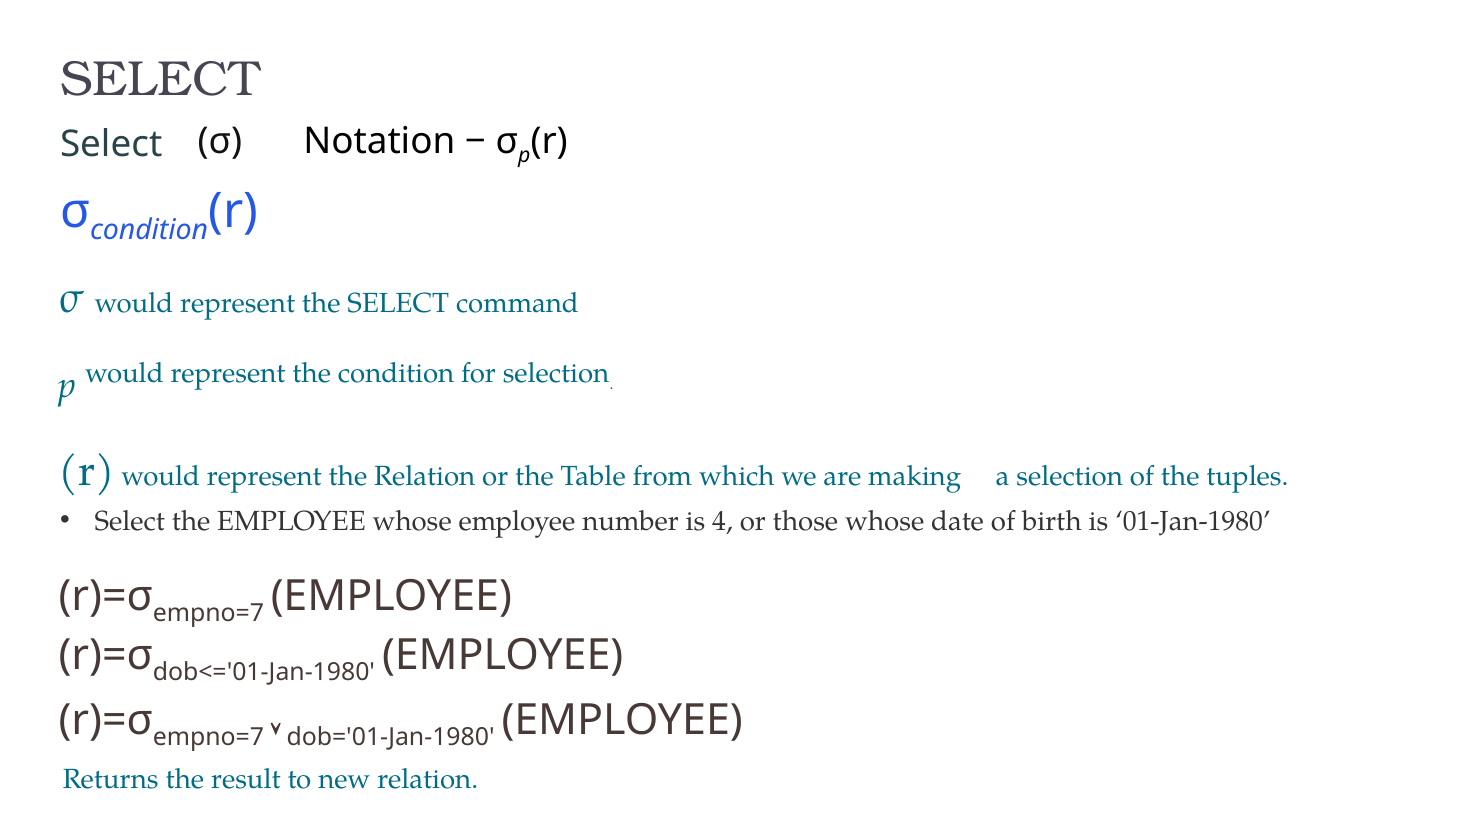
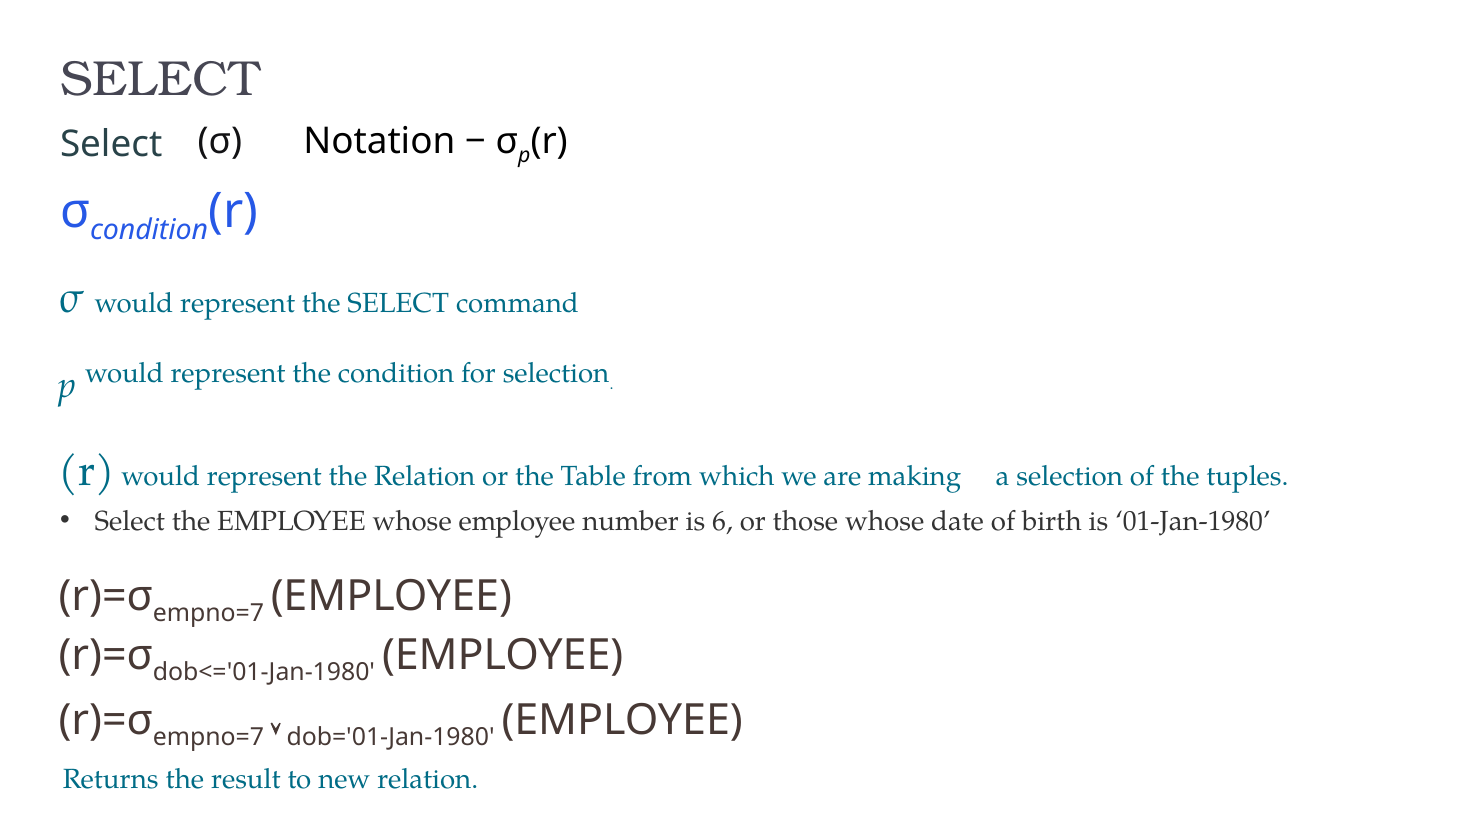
4: 4 -> 6
